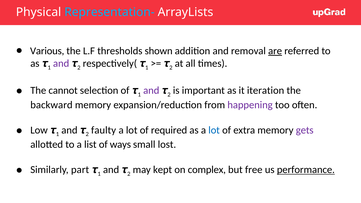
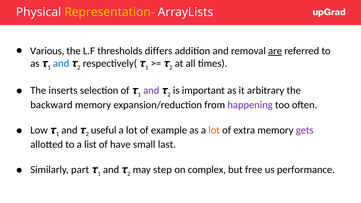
Representation- colour: light blue -> yellow
shown: shown -> differs
and at (61, 63) colour: purple -> blue
cannot: cannot -> inserts
iteration: iteration -> arbitrary
faulty: faulty -> useful
required: required -> example
lot at (214, 130) colour: blue -> orange
ways: ways -> have
lost: lost -> last
kept: kept -> step
performance underline: present -> none
